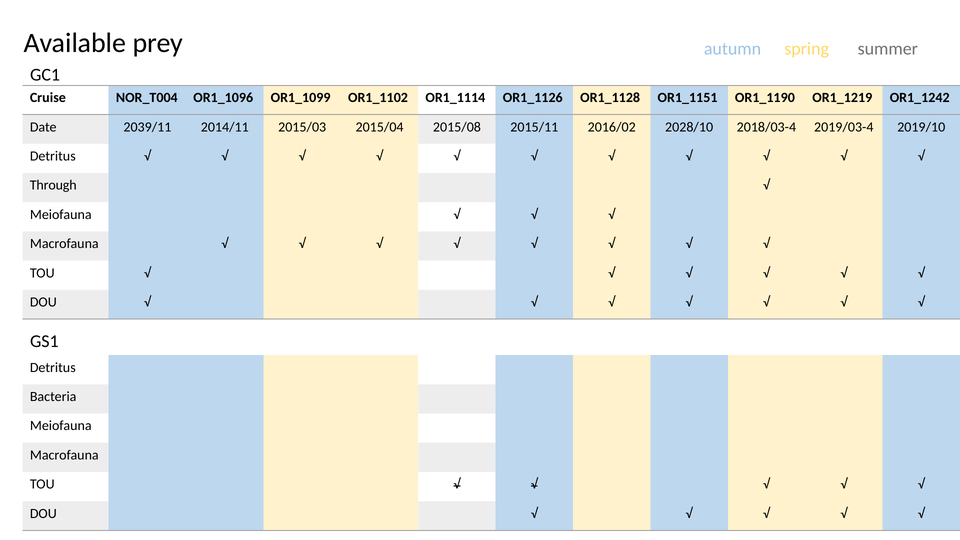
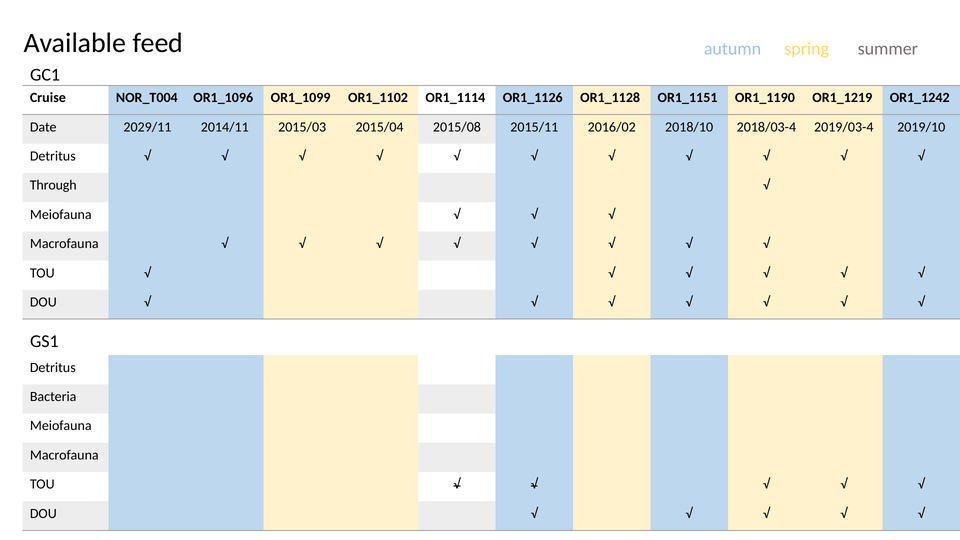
prey: prey -> feed
2039/11: 2039/11 -> 2029/11
2028/10: 2028/10 -> 2018/10
